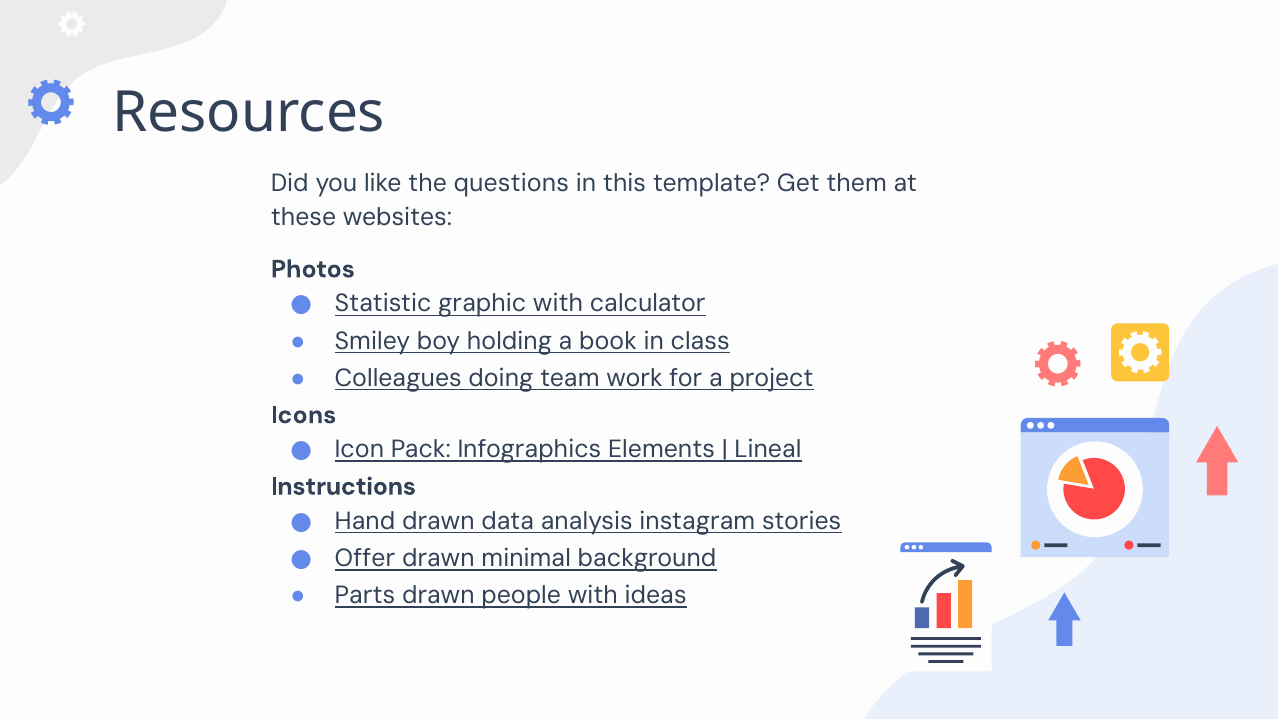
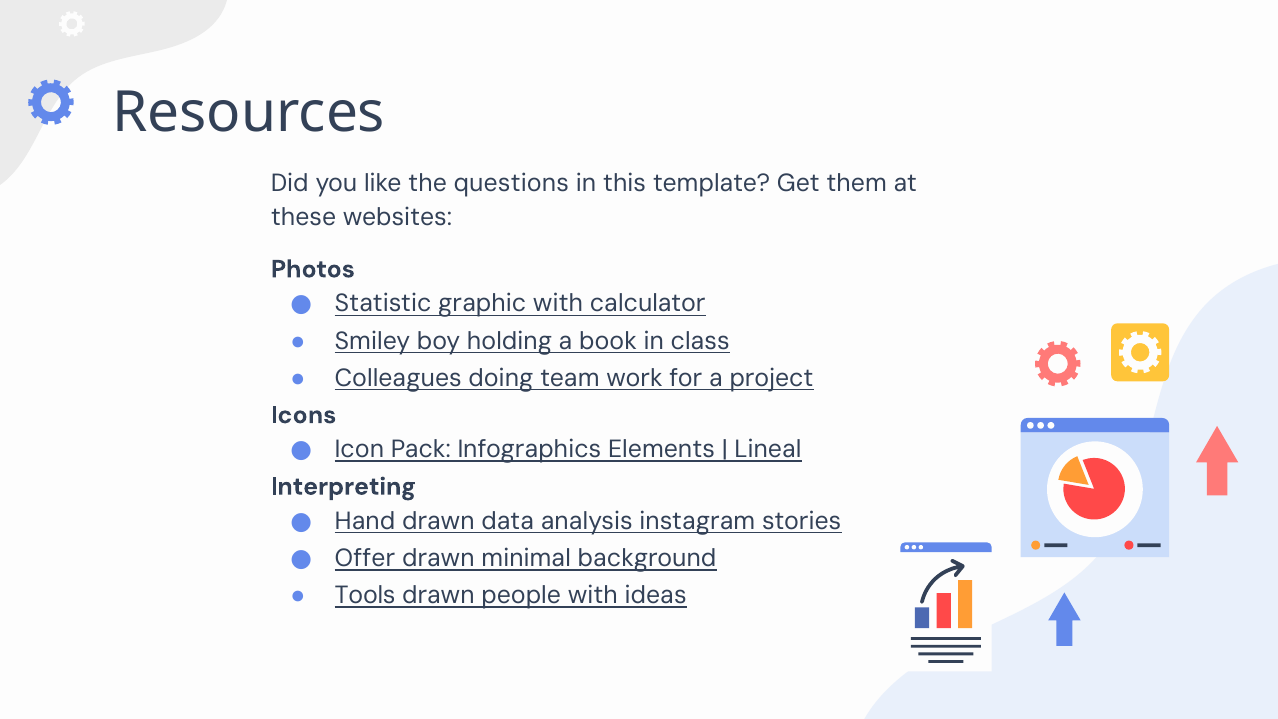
Instructions: Instructions -> Interpreting
Parts: Parts -> Tools
